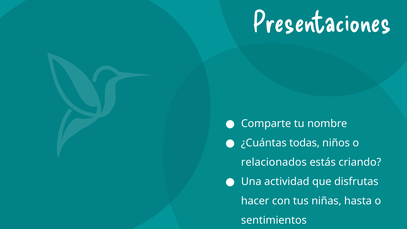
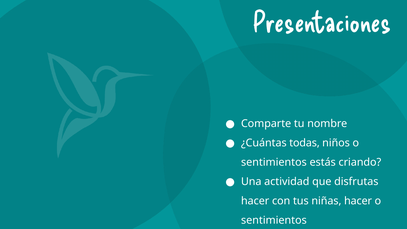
relacionados at (274, 162): relacionados -> sentimientos
niñas hasta: hasta -> hacer
